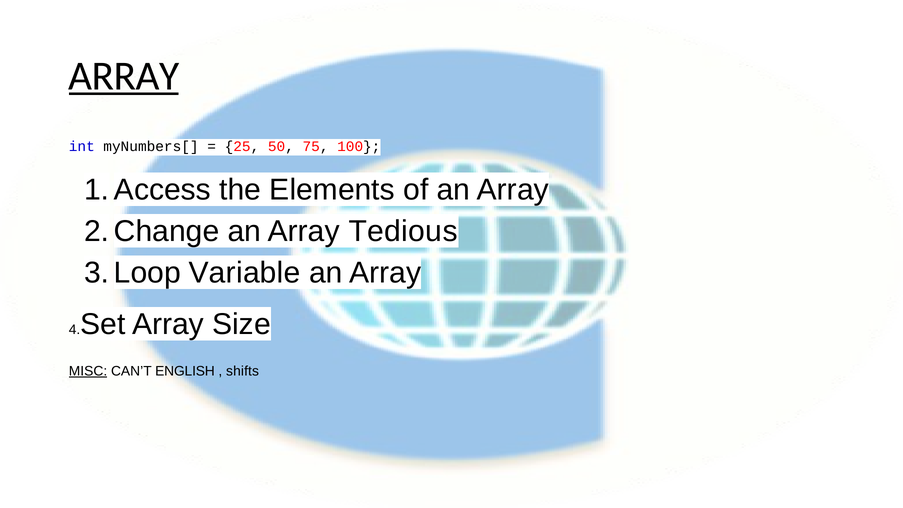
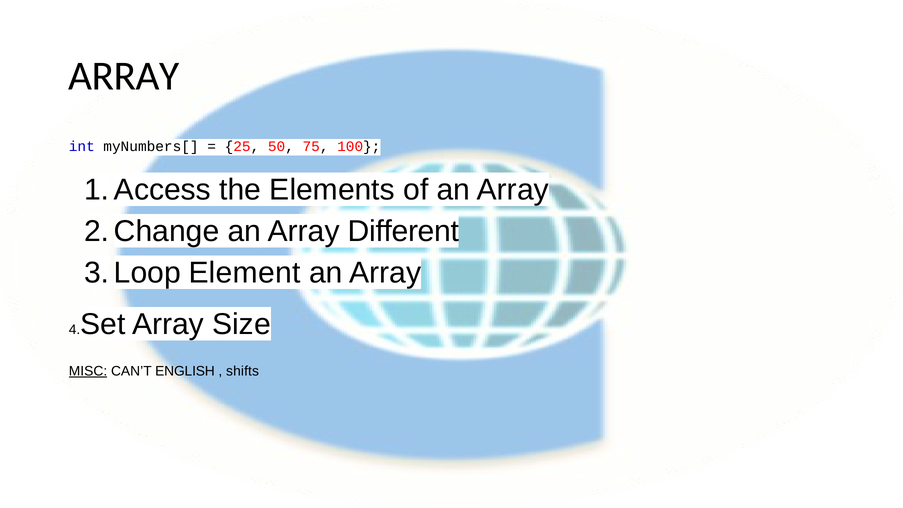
ARRAY at (124, 76) underline: present -> none
Tedious: Tedious -> Different
Variable: Variable -> Element
